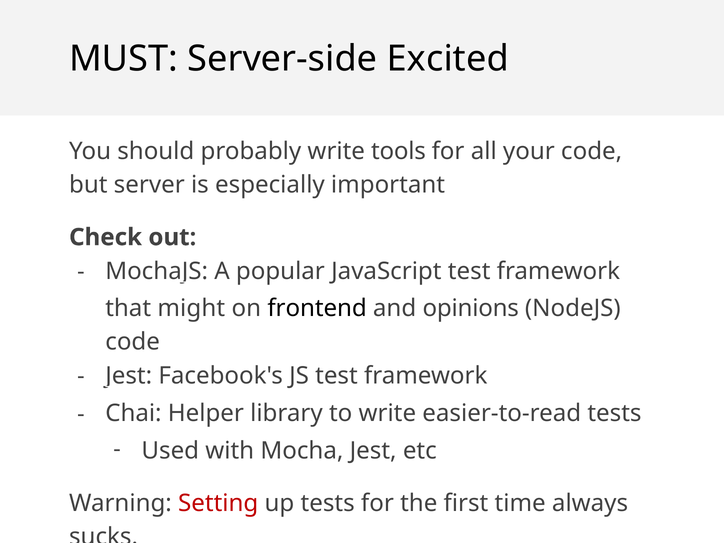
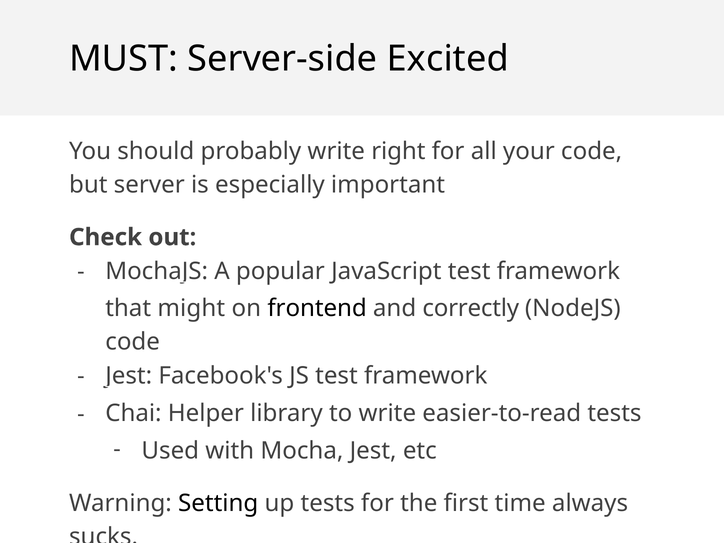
tools: tools -> right
opinions: opinions -> correctly
Setting colour: red -> black
